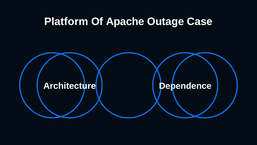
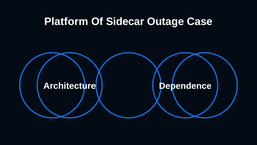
Apache: Apache -> Sidecar
